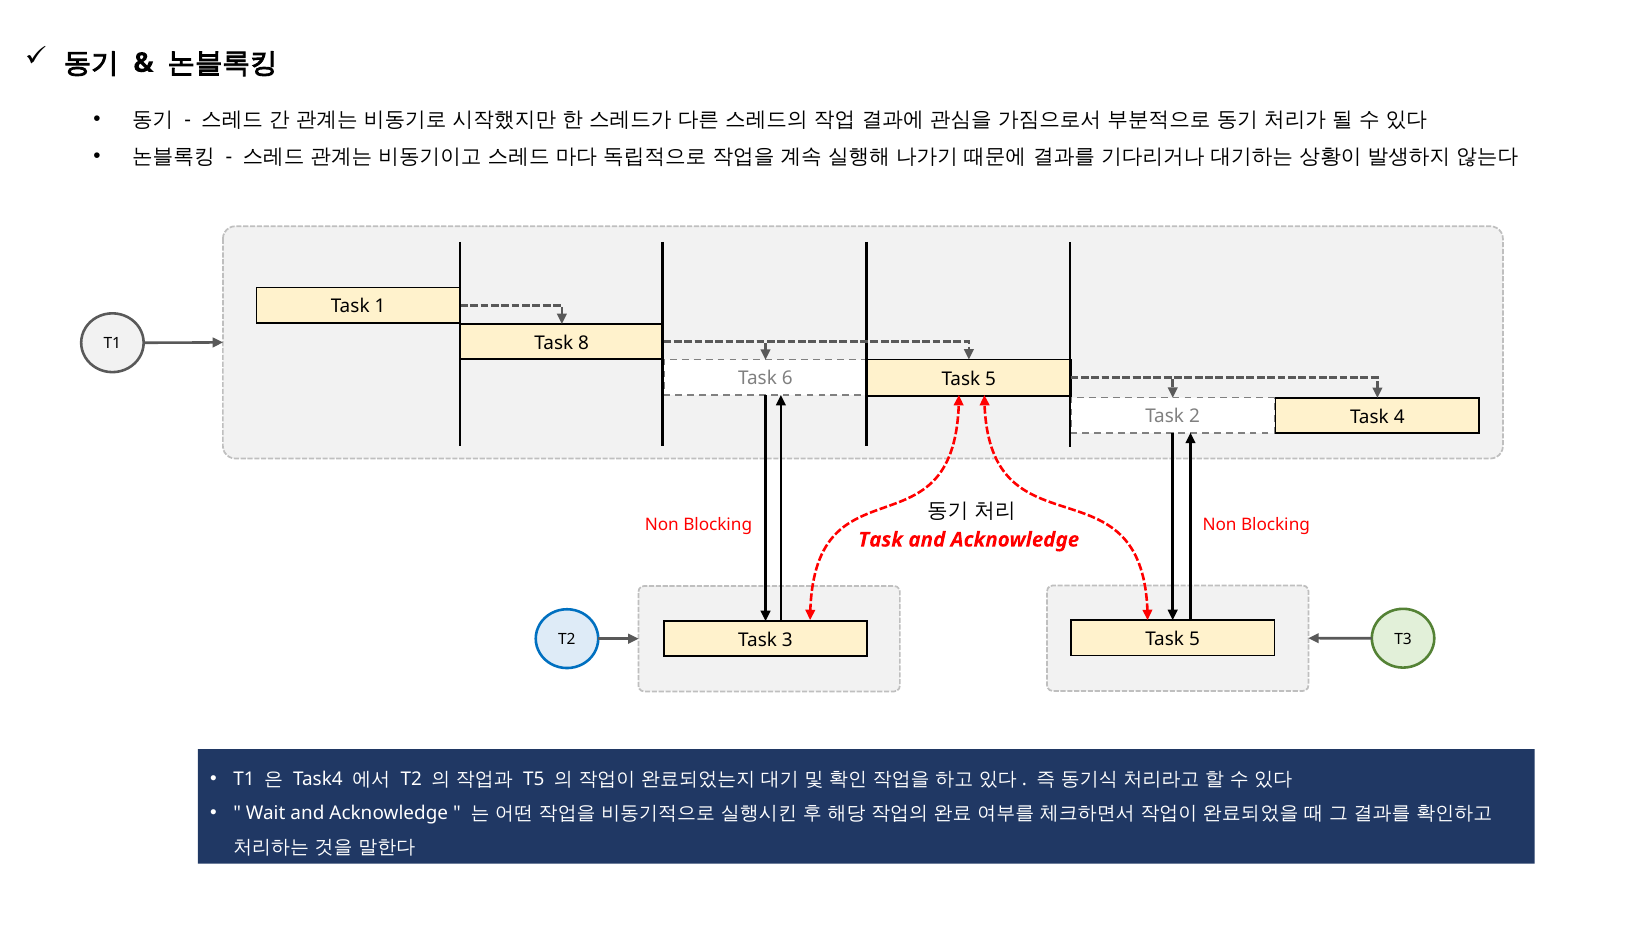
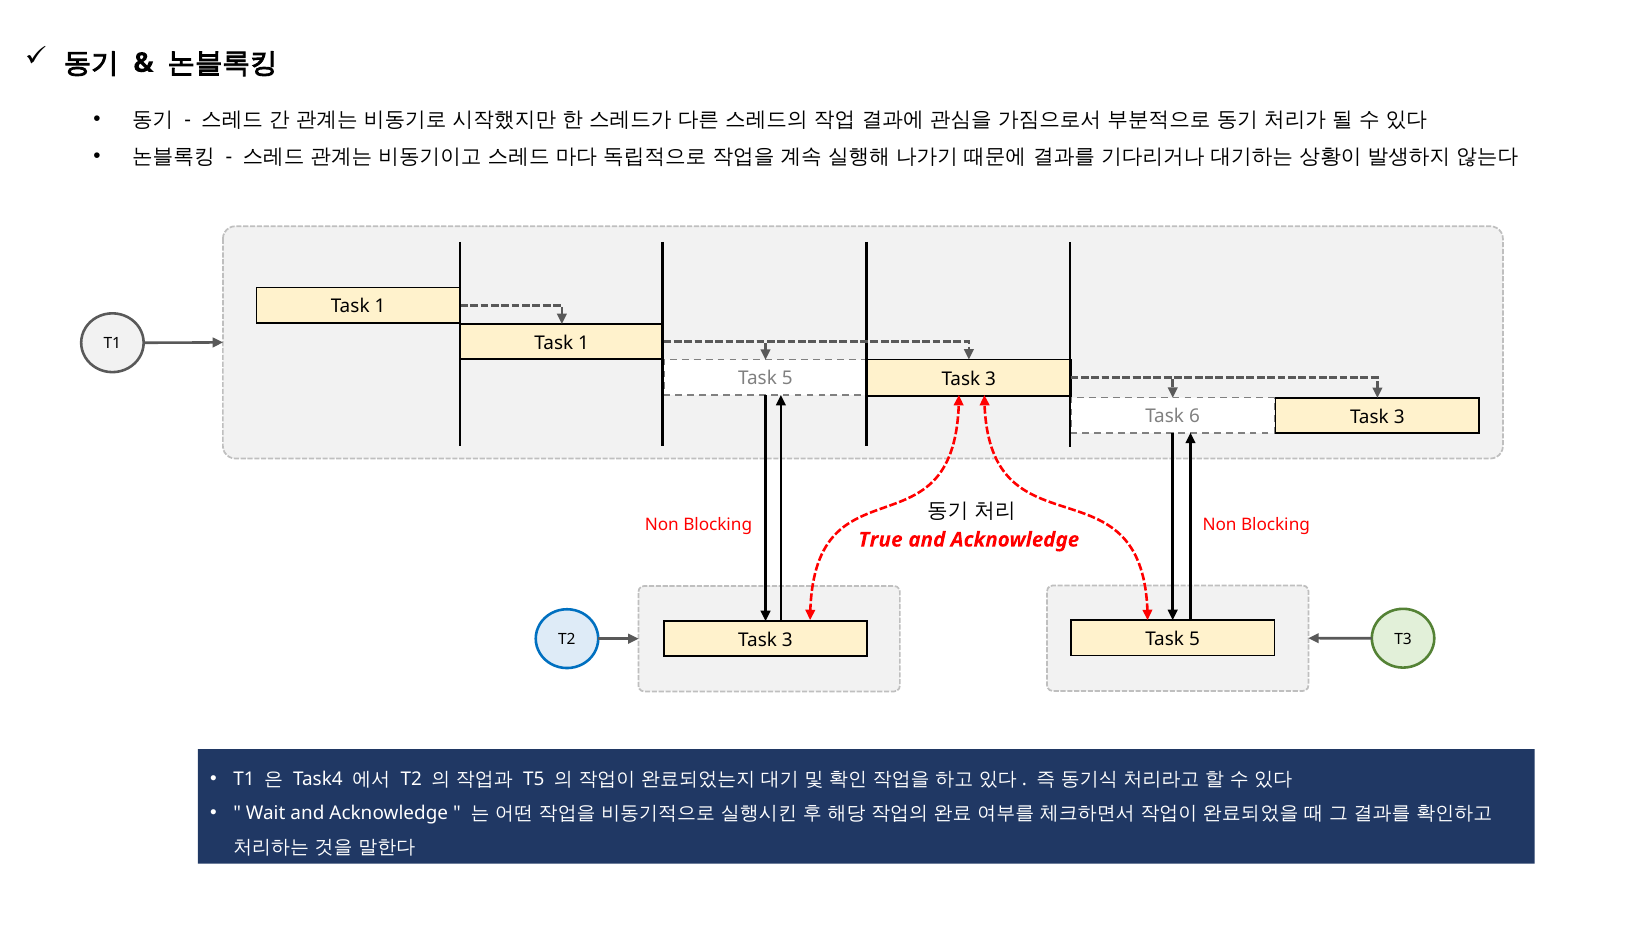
T1 Task 8: 8 -> 1
6 at (787, 379): 6 -> 5
5 at (991, 379): 5 -> 3
2: 2 -> 6
4 at (1399, 417): 4 -> 3
Task at (881, 540): Task -> True
